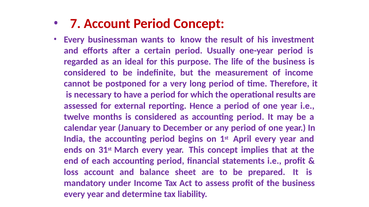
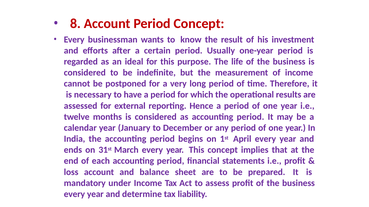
7: 7 -> 8
